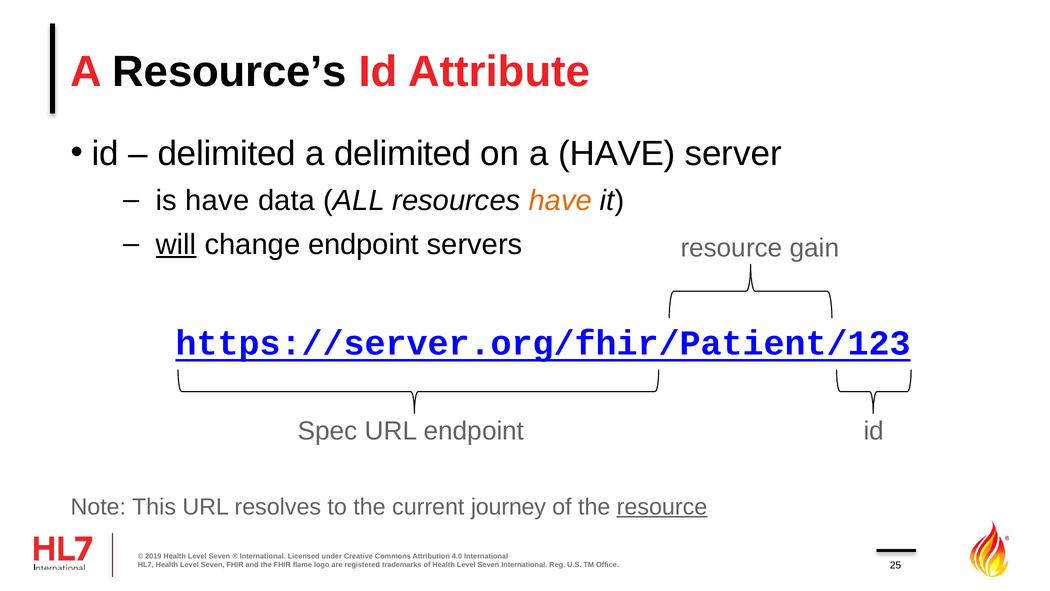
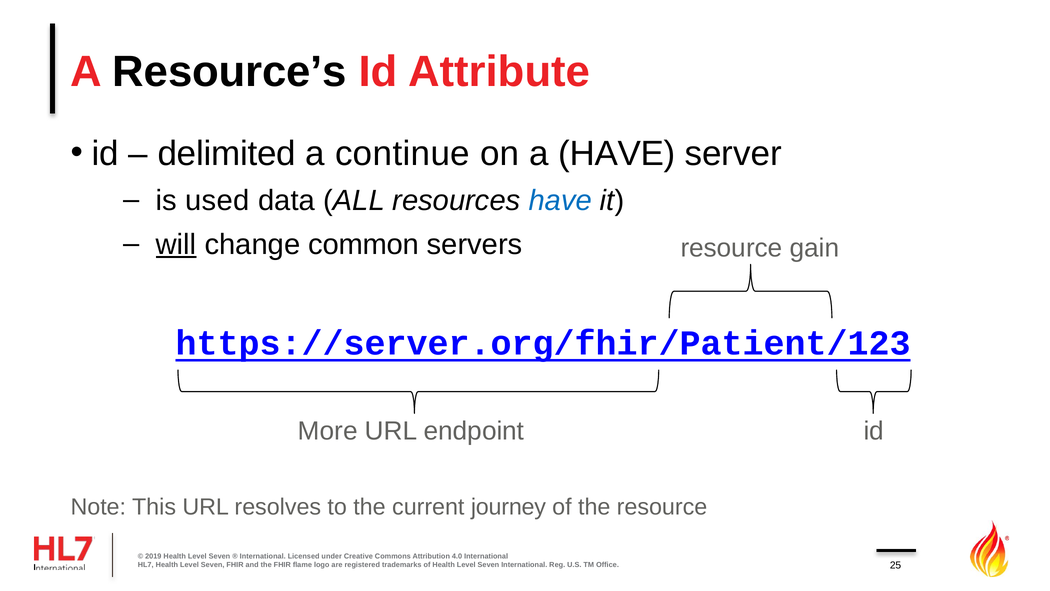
a delimited: delimited -> continue
is have: have -> used
have at (560, 201) colour: orange -> blue
change endpoint: endpoint -> common
Spec: Spec -> More
resource at (662, 507) underline: present -> none
